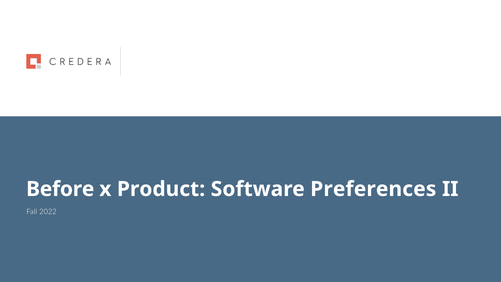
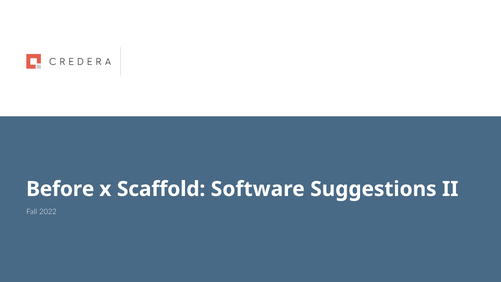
Product: Product -> Scaffold
Preferences: Preferences -> Suggestions
